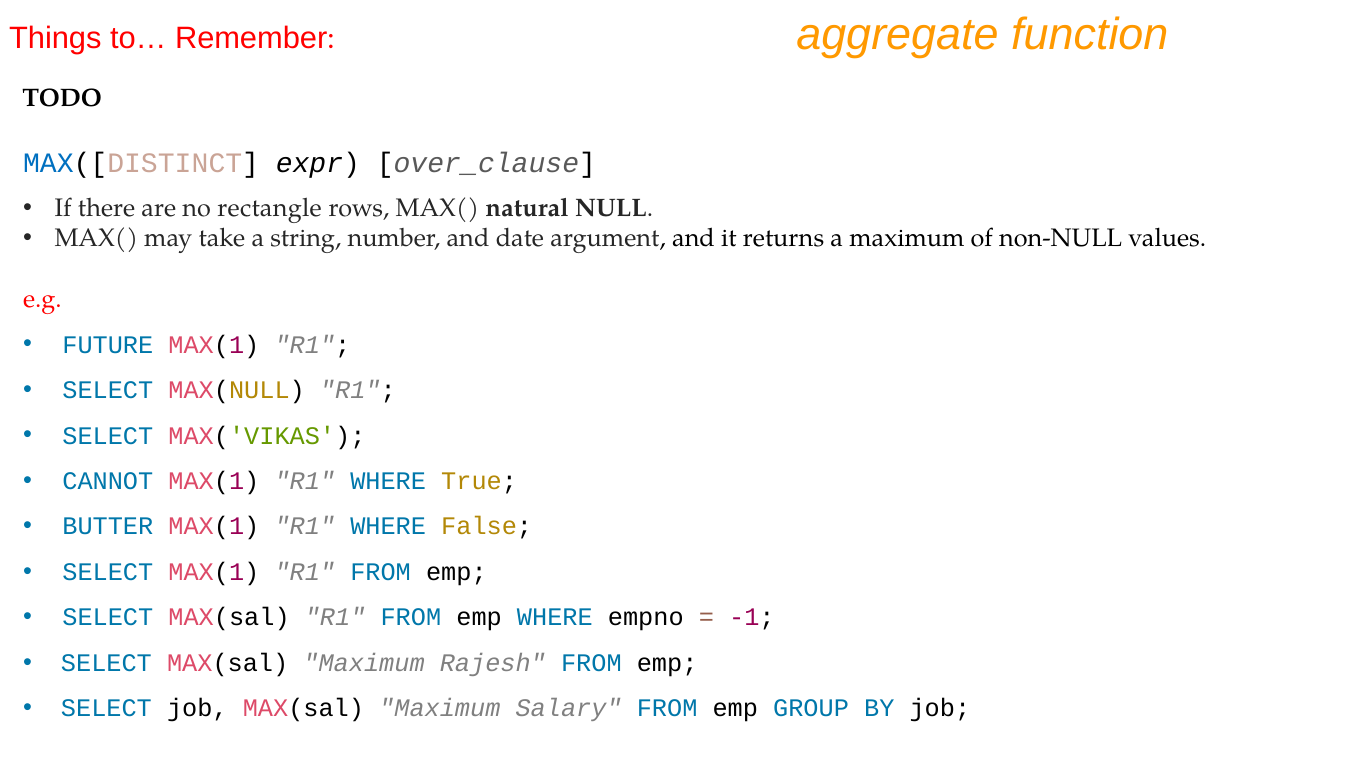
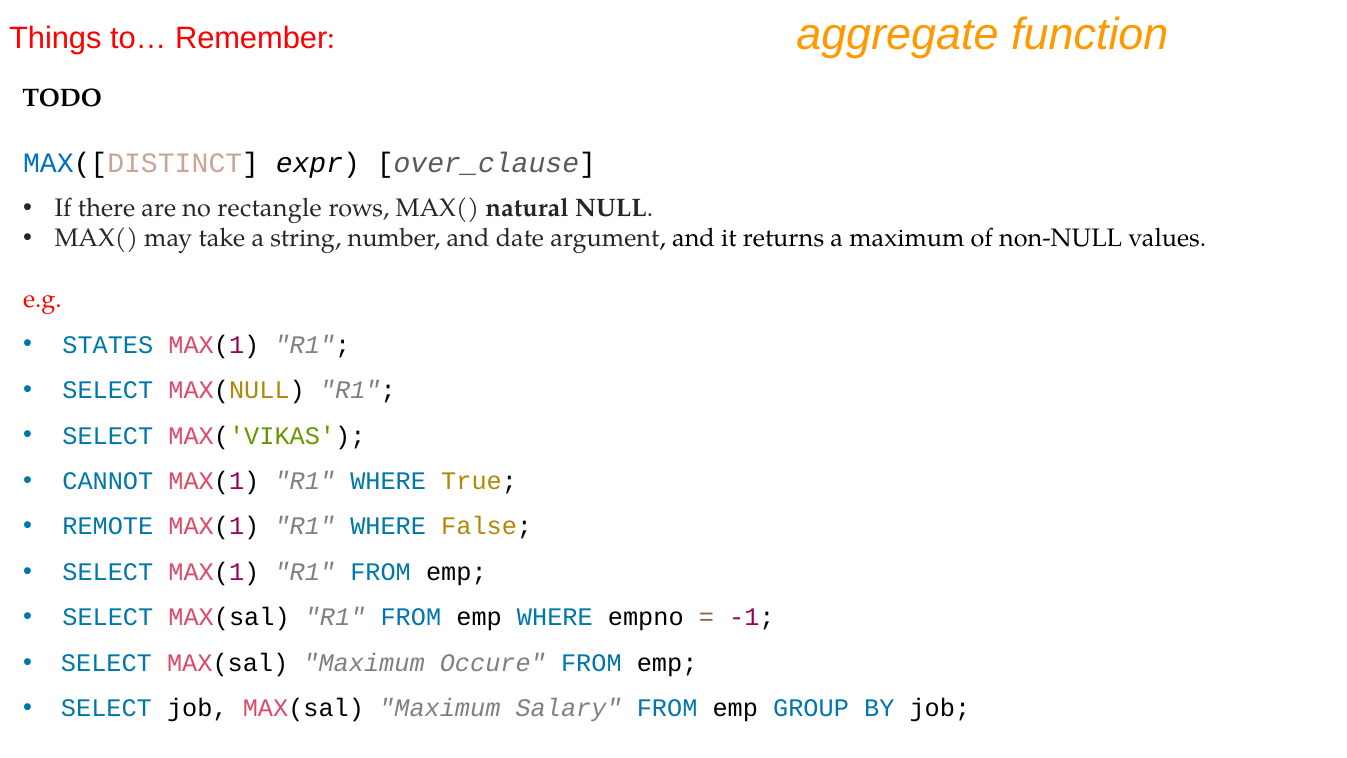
FUTURE: FUTURE -> STATES
BUTTER: BUTTER -> REMOTE
Rajesh: Rajesh -> Occure
